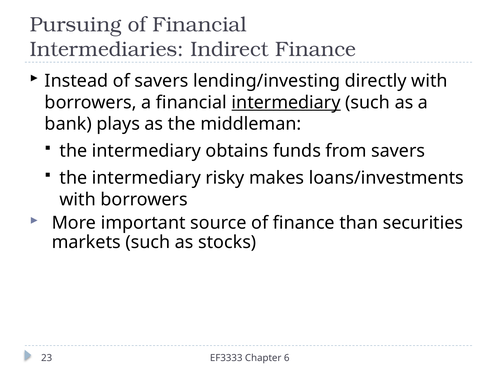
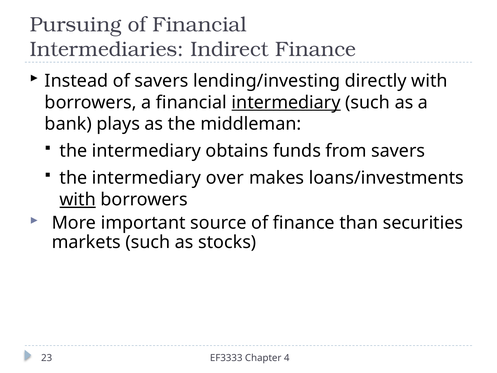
risky: risky -> over
with at (78, 199) underline: none -> present
6: 6 -> 4
